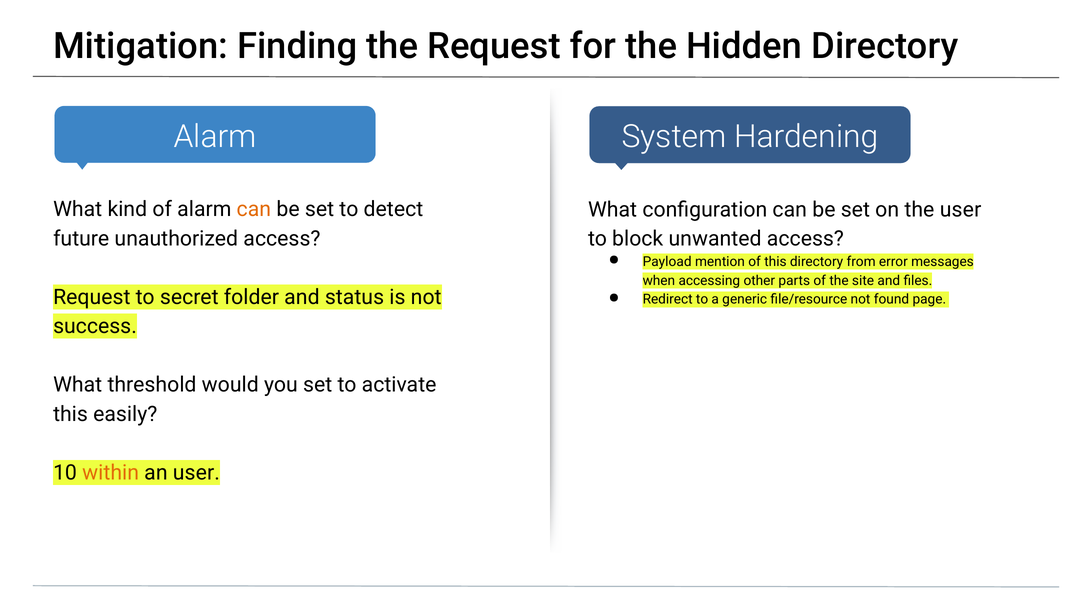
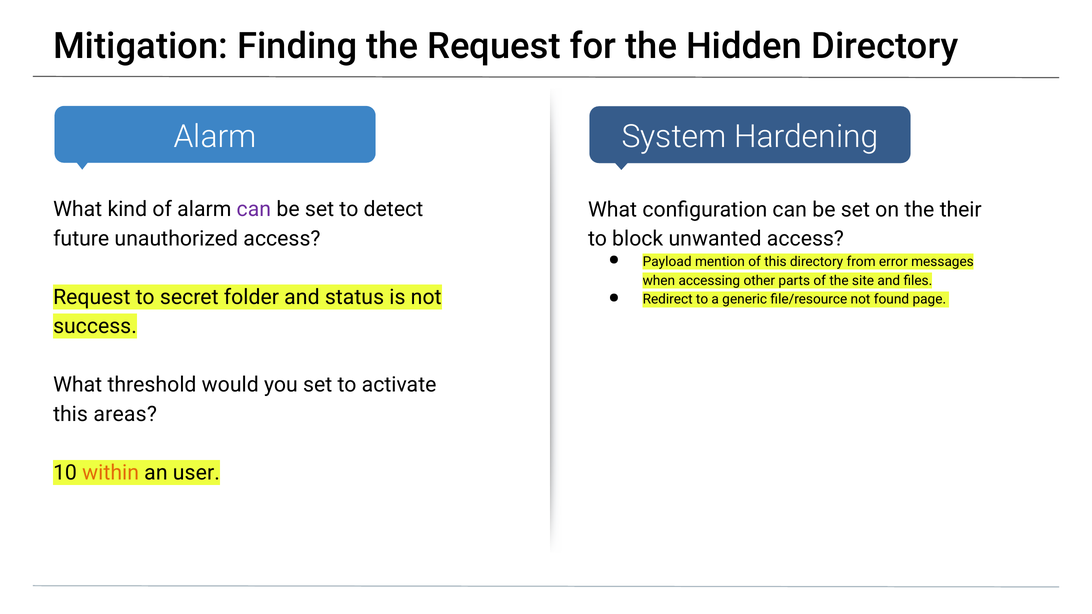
can at (254, 209) colour: orange -> purple
the user: user -> their
easily: easily -> areas
